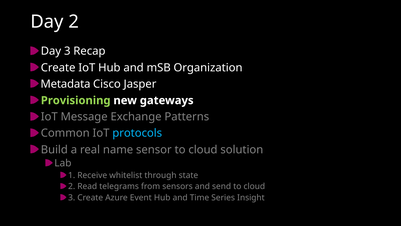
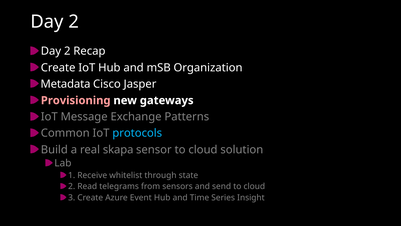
3 at (67, 51): 3 -> 2
Provisioning colour: light green -> pink
name: name -> skapa
